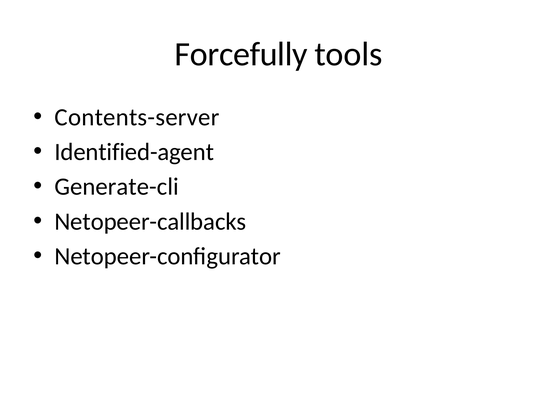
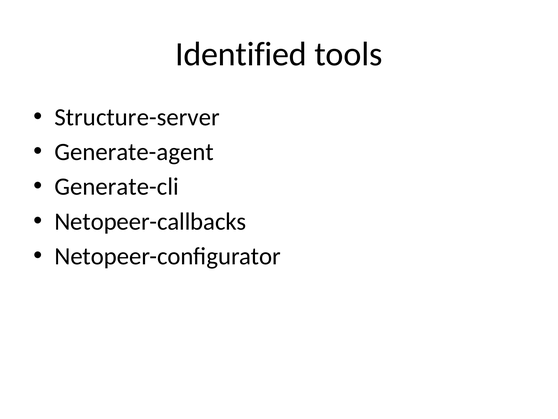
Forcefully: Forcefully -> Identified
Contents-server: Contents-server -> Structure-server
Identified-agent: Identified-agent -> Generate-agent
